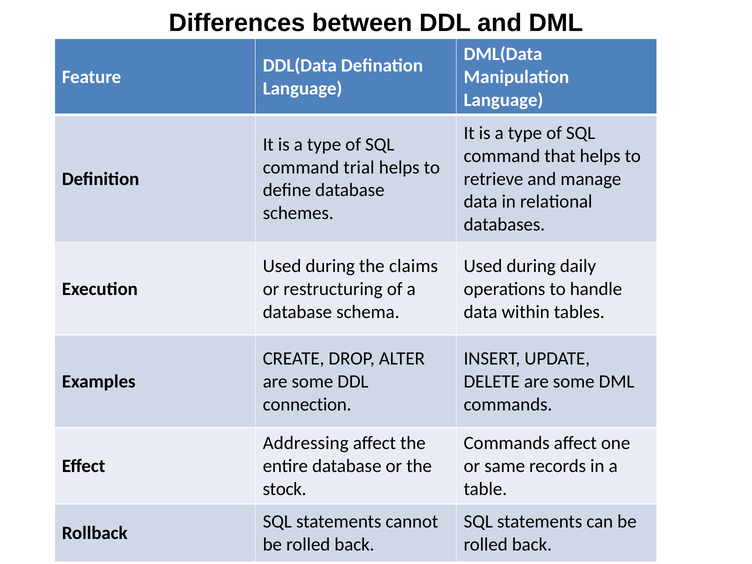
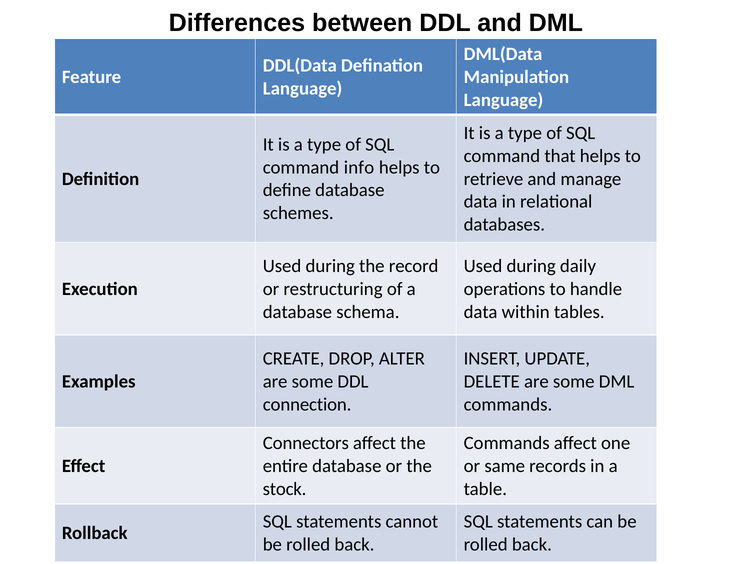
trial: trial -> info
claims: claims -> record
Addressing: Addressing -> Connectors
